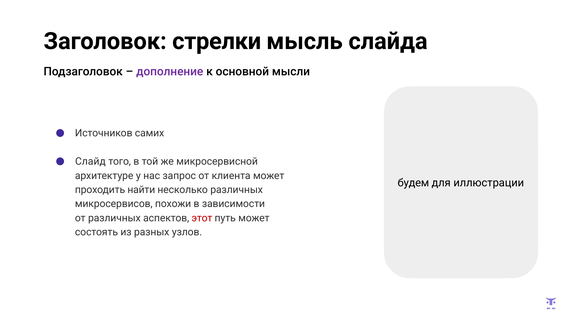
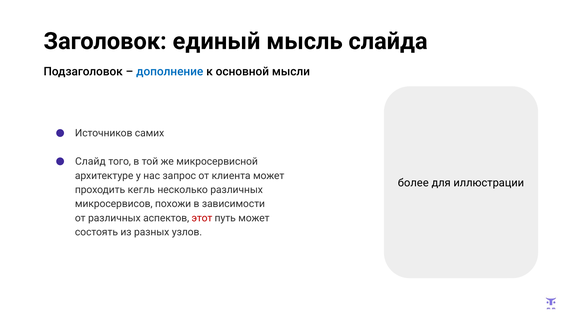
стрелки: стрелки -> единый
дополнение colour: purple -> blue
будем: будем -> более
найти: найти -> кегль
